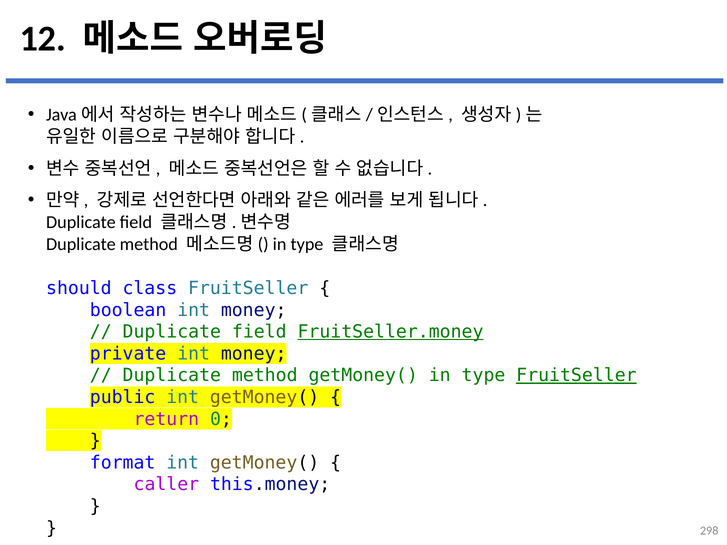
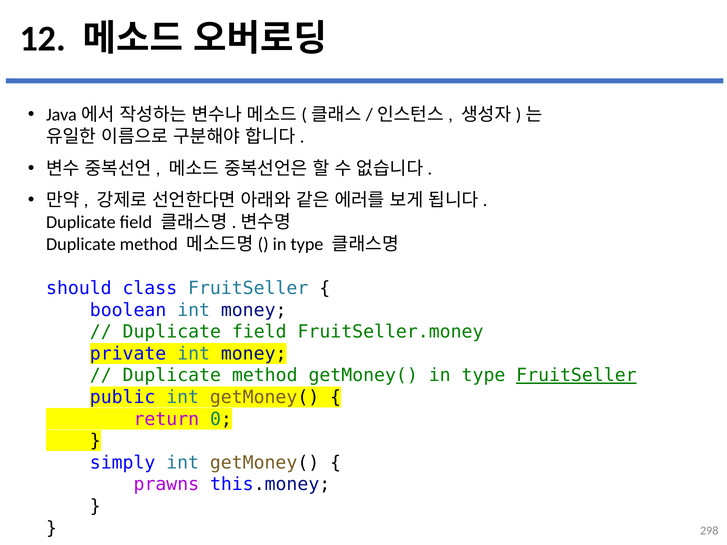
FruitSeller.money underline: present -> none
format: format -> simply
caller: caller -> prawns
